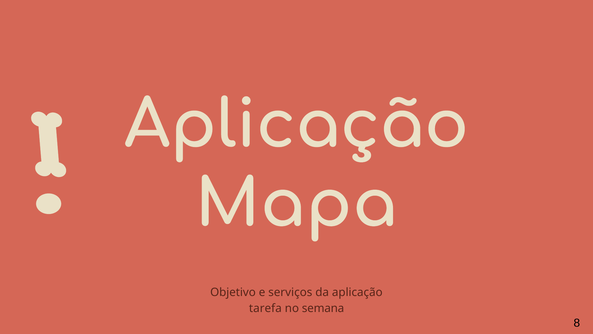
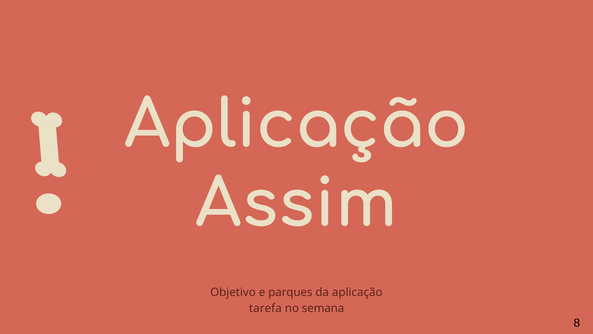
Mapa: Mapa -> Assim
serviços: serviços -> parques
